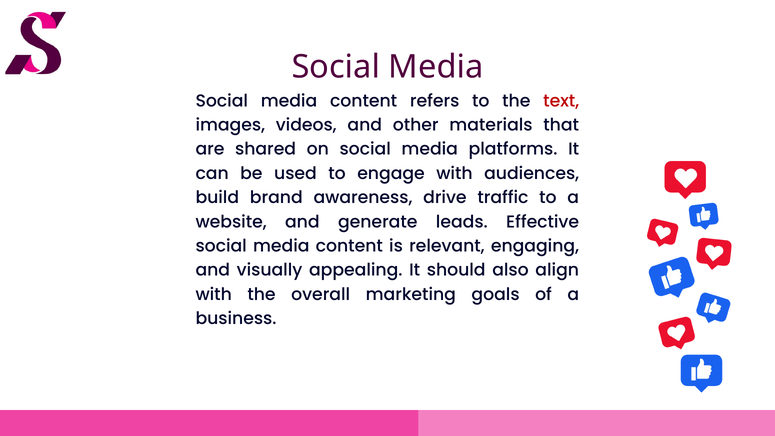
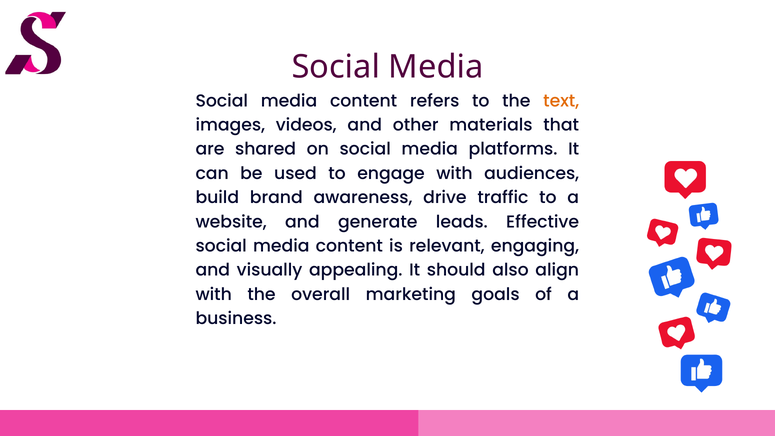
text colour: red -> orange
